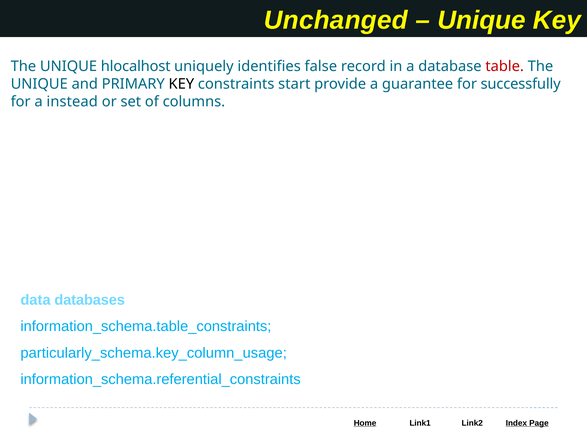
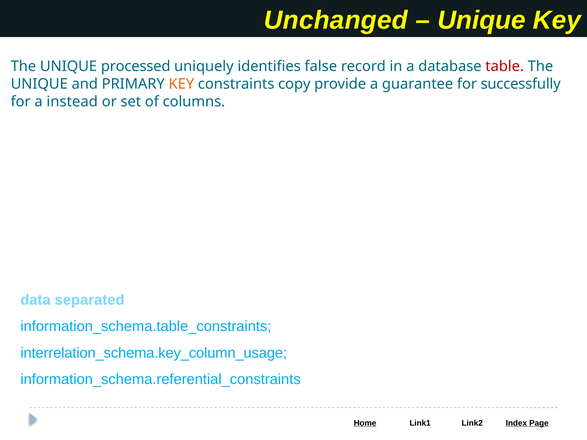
hlocalhost: hlocalhost -> processed
KEY at (181, 84) colour: black -> orange
start: start -> copy
databases: databases -> separated
particularly_schema.key_column_usage: particularly_schema.key_column_usage -> interrelation_schema.key_column_usage
